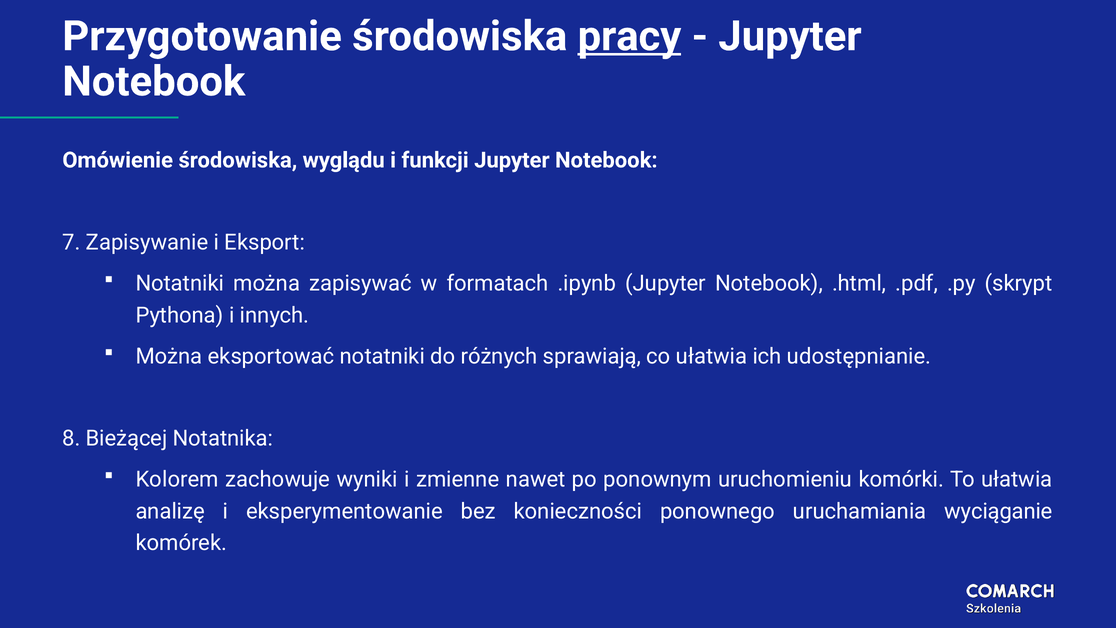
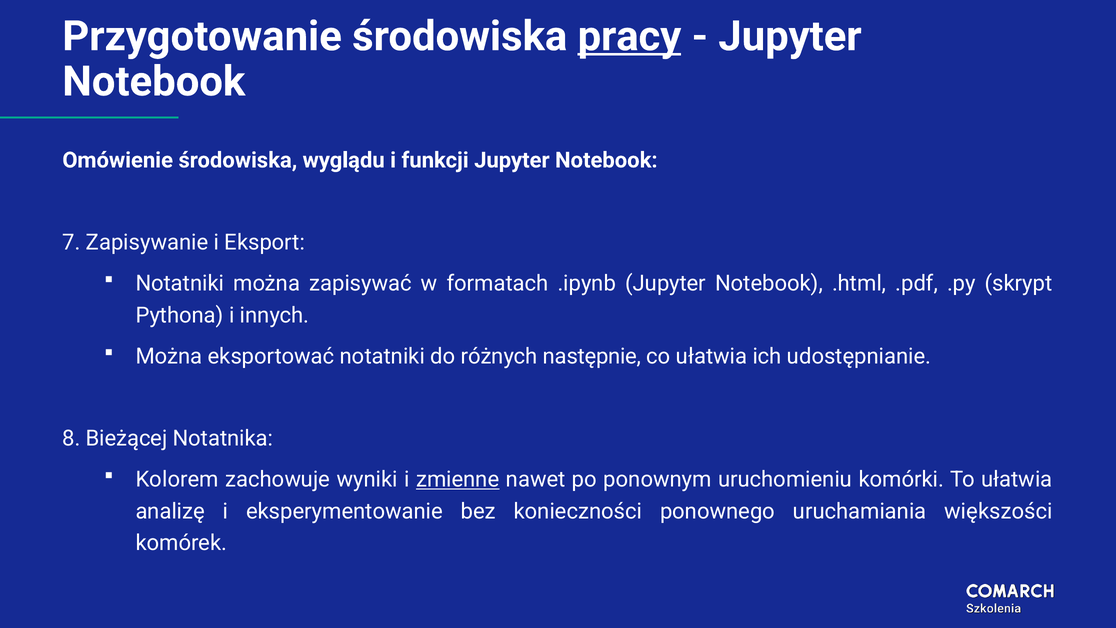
sprawiają: sprawiają -> następnie
zmienne underline: none -> present
wyciąganie: wyciąganie -> większości
